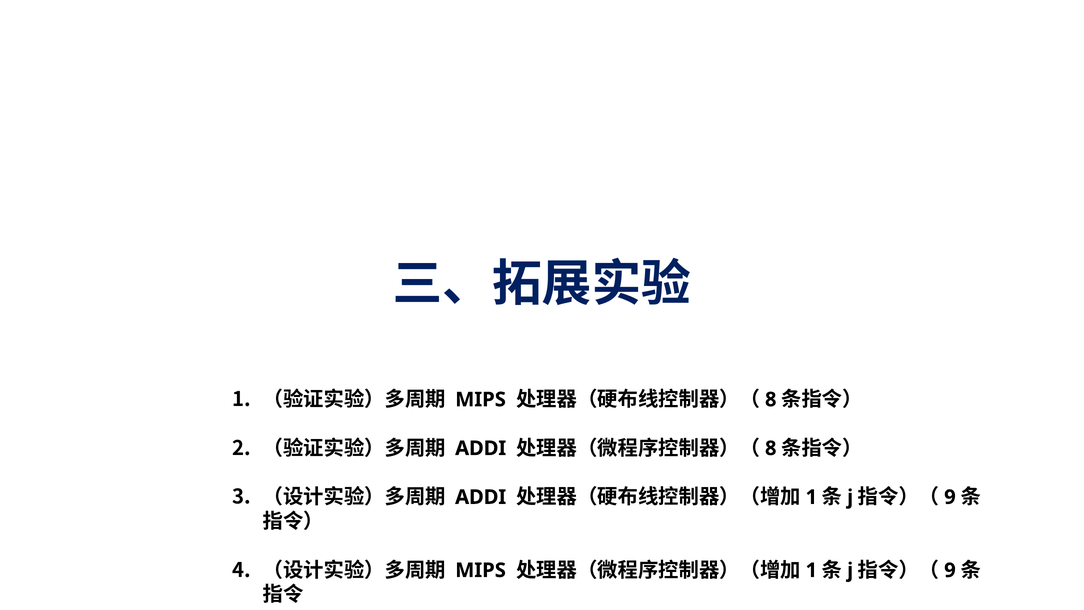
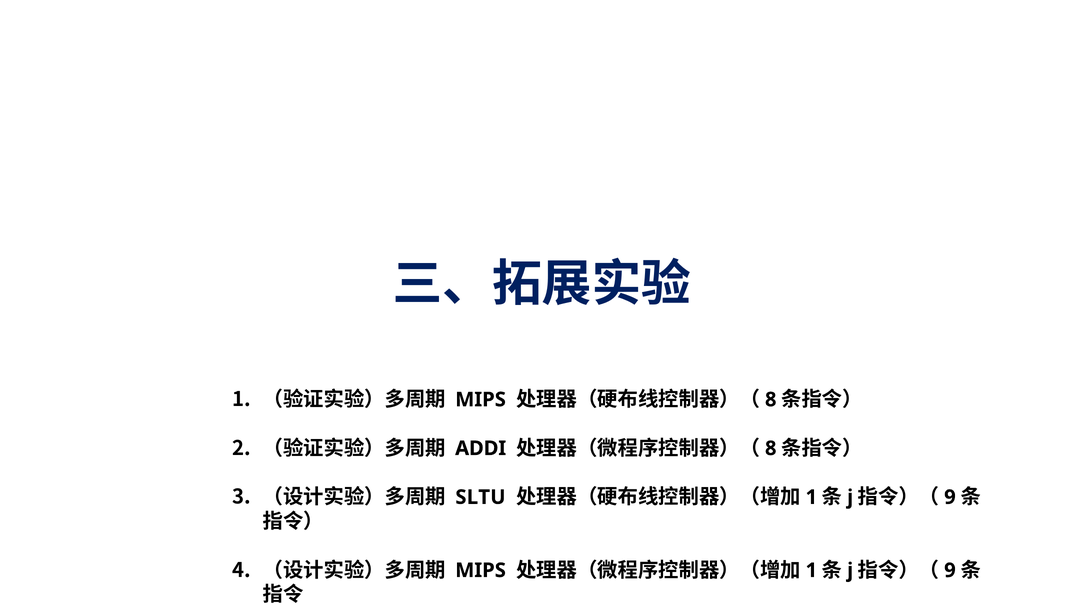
ADDI at (481, 497): ADDI -> SLTU
